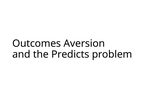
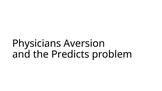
Outcomes: Outcomes -> Physicians
